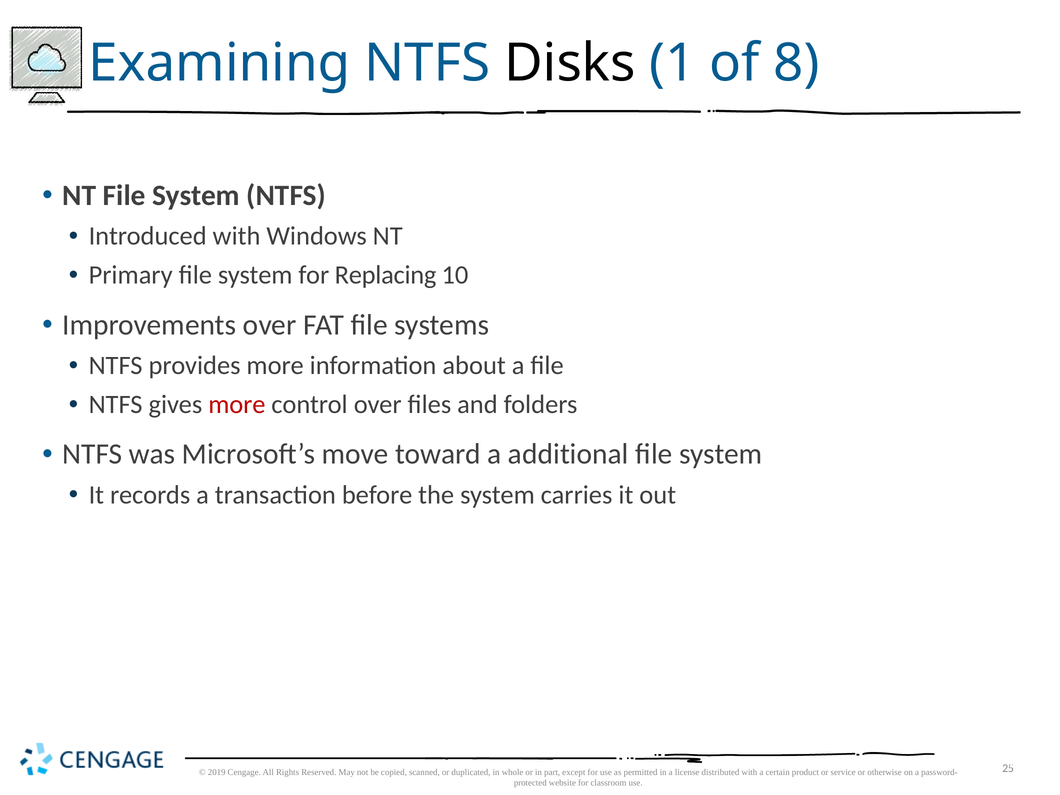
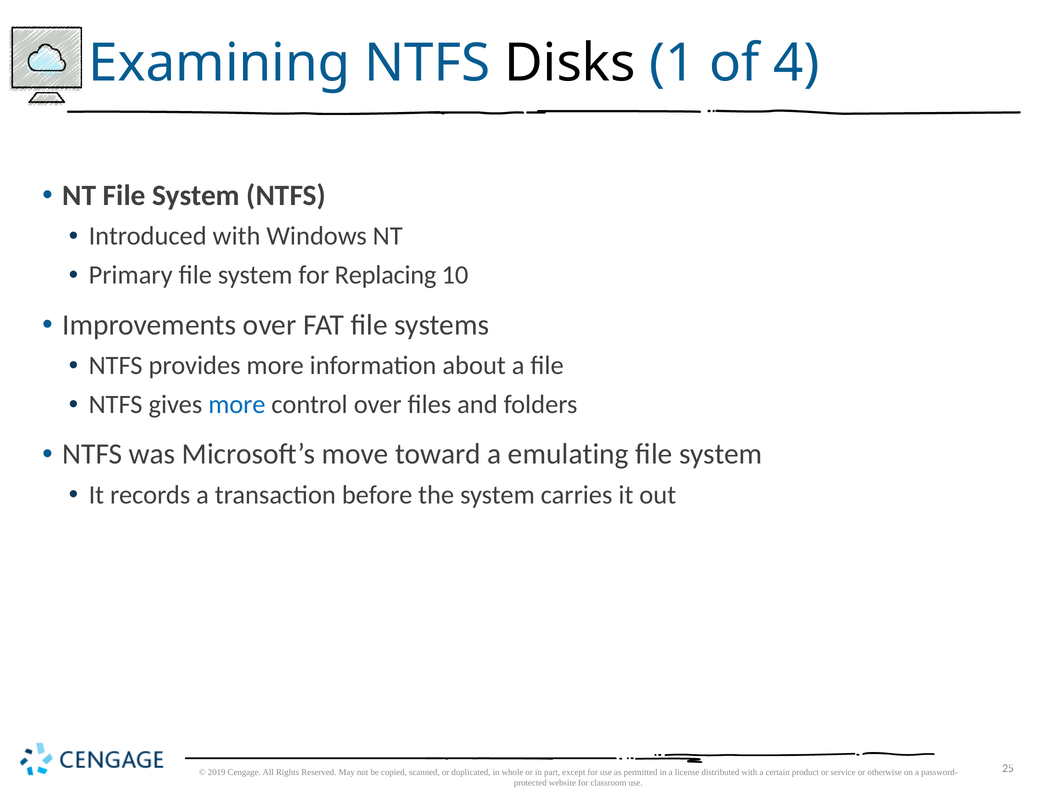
8: 8 -> 4
more at (237, 405) colour: red -> blue
additional: additional -> emulating
